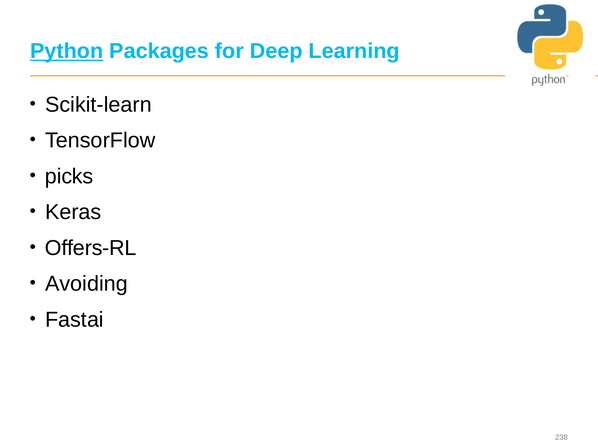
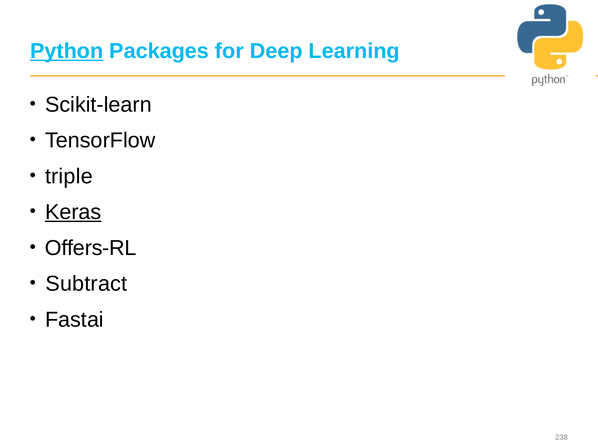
picks: picks -> triple
Keras underline: none -> present
Avoiding: Avoiding -> Subtract
